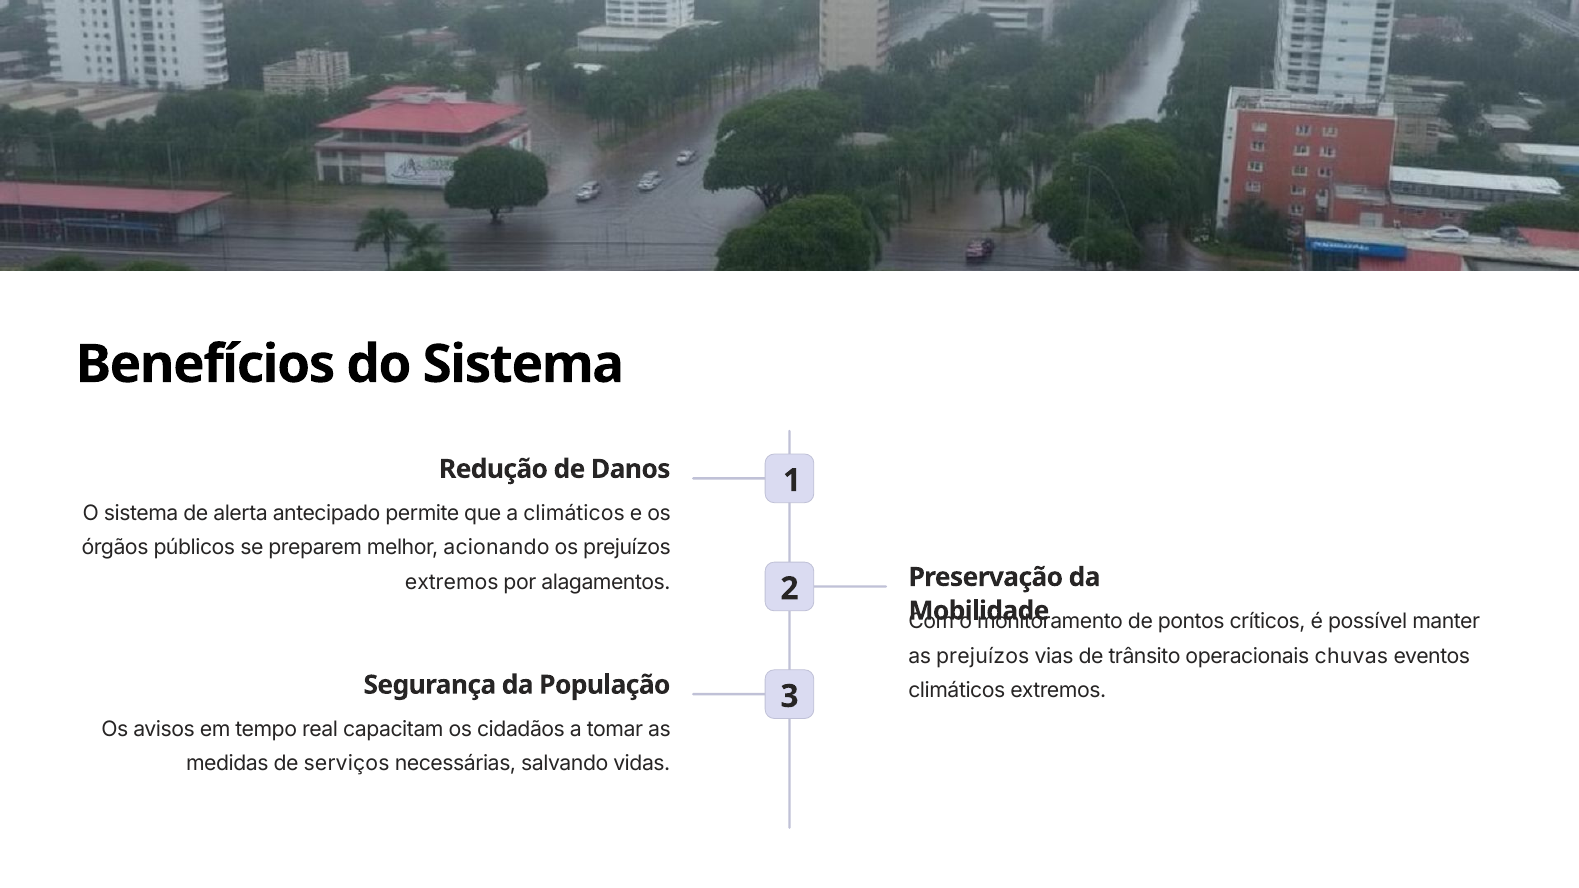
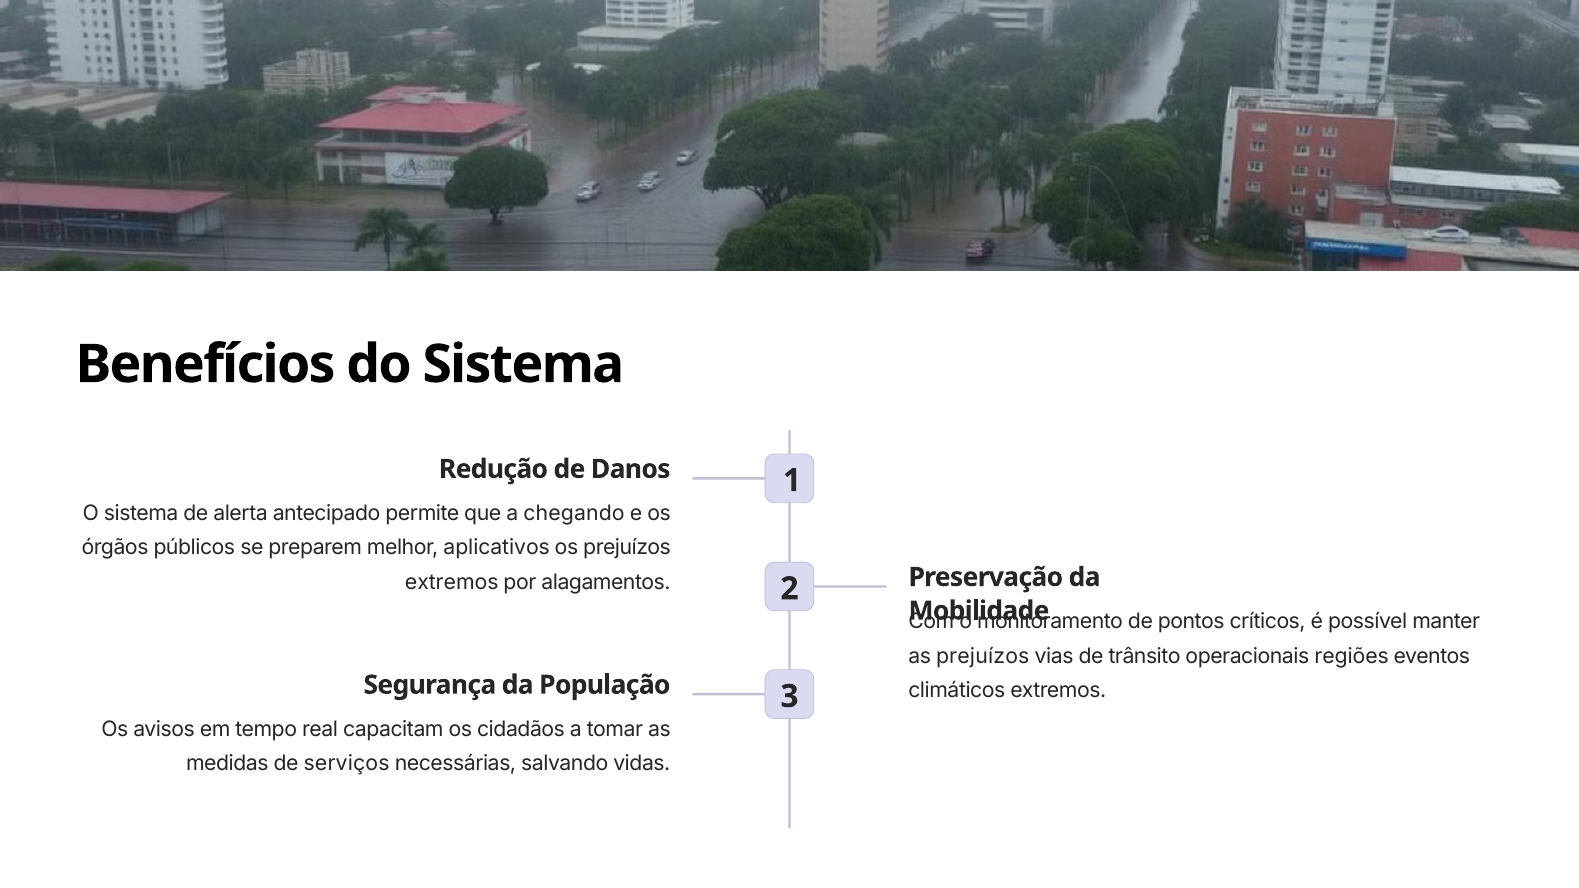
a climáticos: climáticos -> chegando
acionando: acionando -> aplicativos
chuvas: chuvas -> regiões
